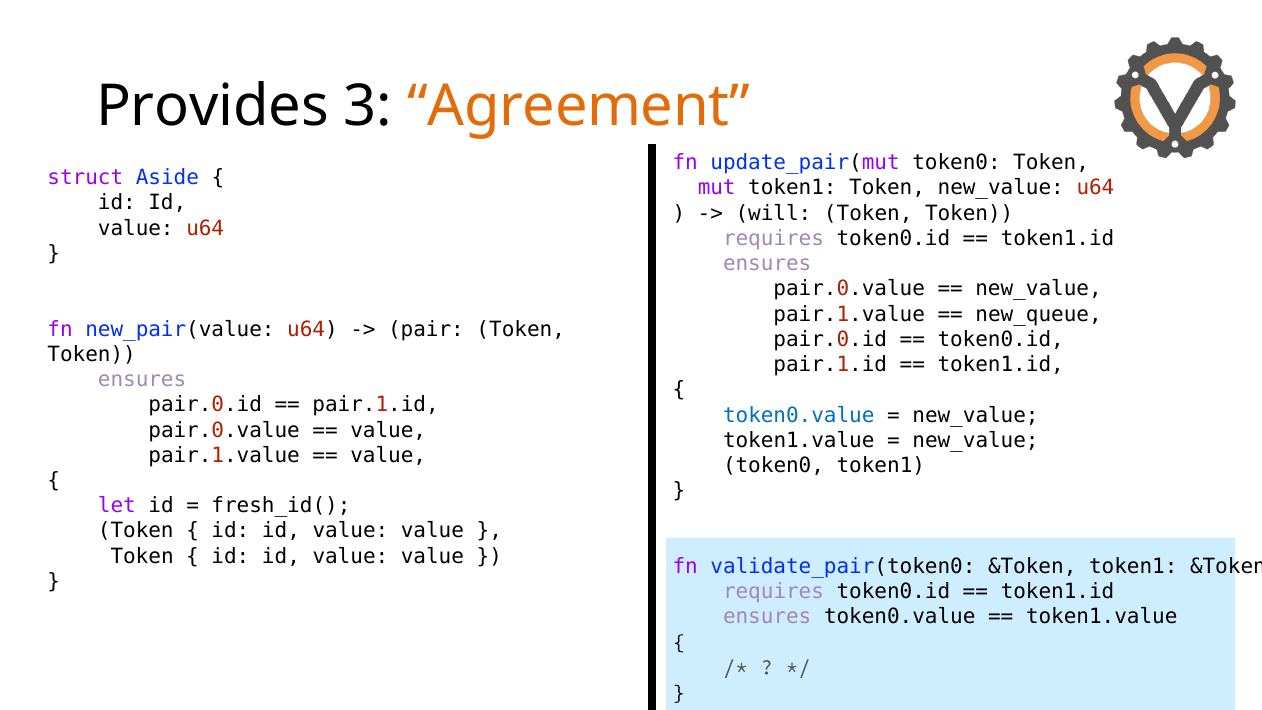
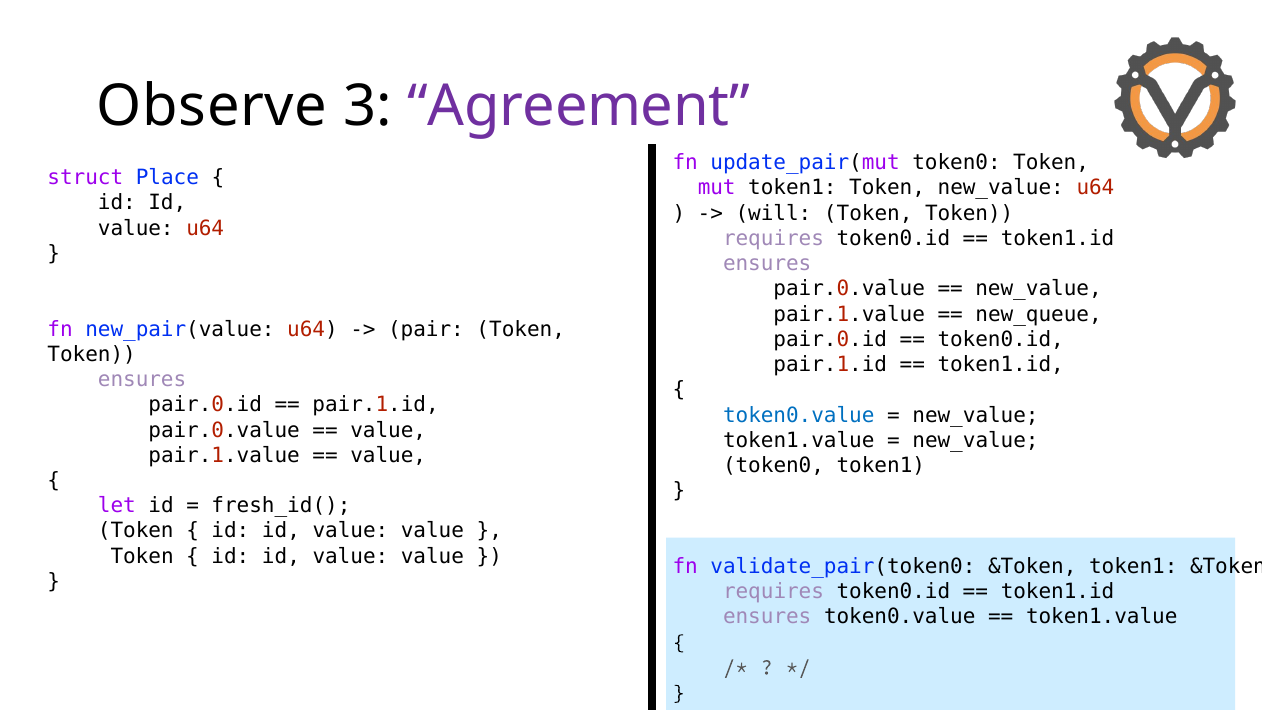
Provides: Provides -> Observe
Agreement colour: orange -> purple
Aside: Aside -> Place
